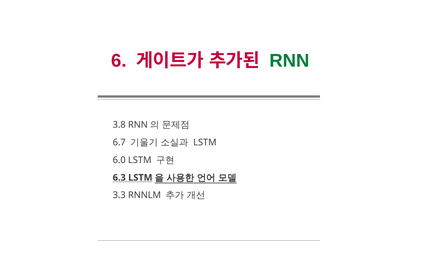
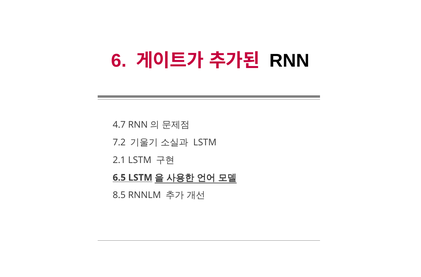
RNN colour: green -> black
3.8: 3.8 -> 4.7
6.7: 6.7 -> 7.2
6.0: 6.0 -> 2.1
6.3: 6.3 -> 6.5
3.3: 3.3 -> 8.5
